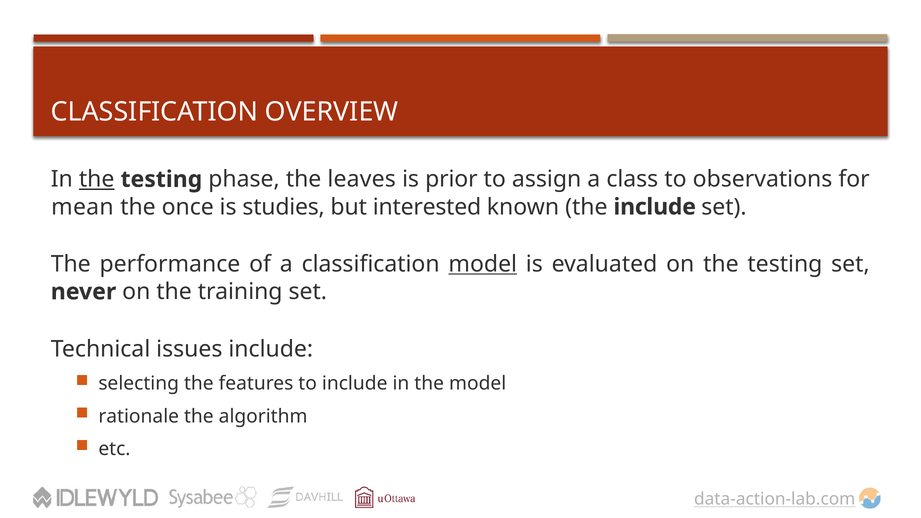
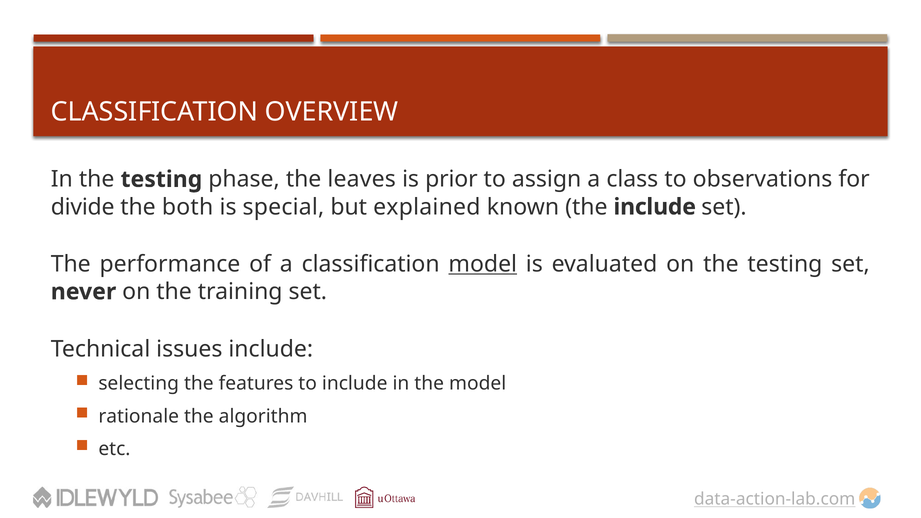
the at (97, 179) underline: present -> none
mean: mean -> divide
once: once -> both
studies: studies -> special
interested: interested -> explained
